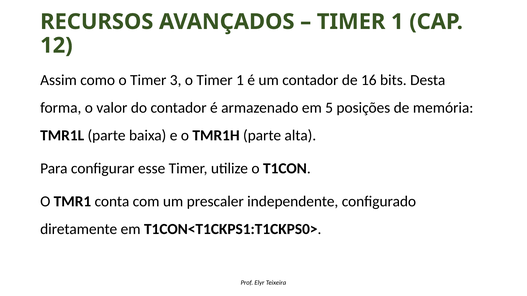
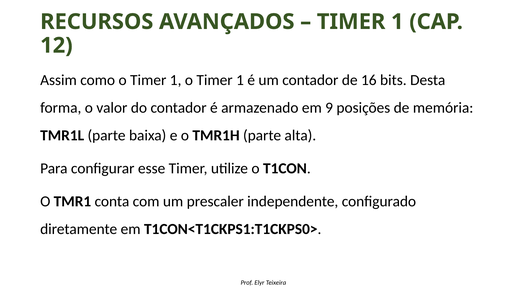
como o Timer 3: 3 -> 1
5: 5 -> 9
